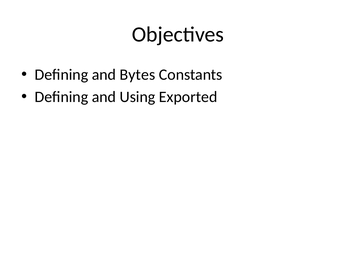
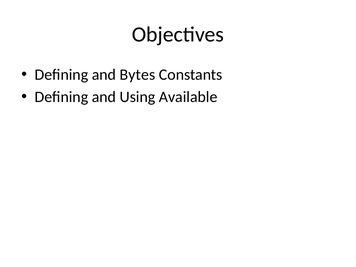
Exported: Exported -> Available
